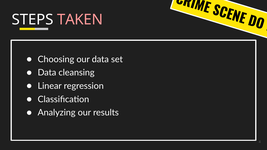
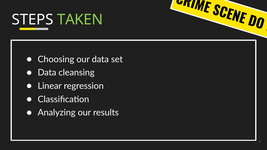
TAKEN colour: pink -> light green
